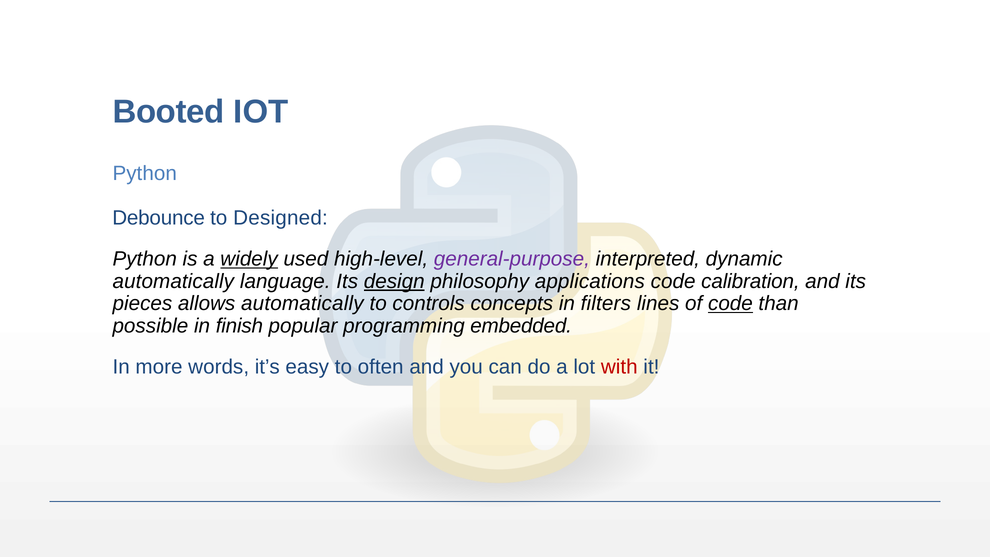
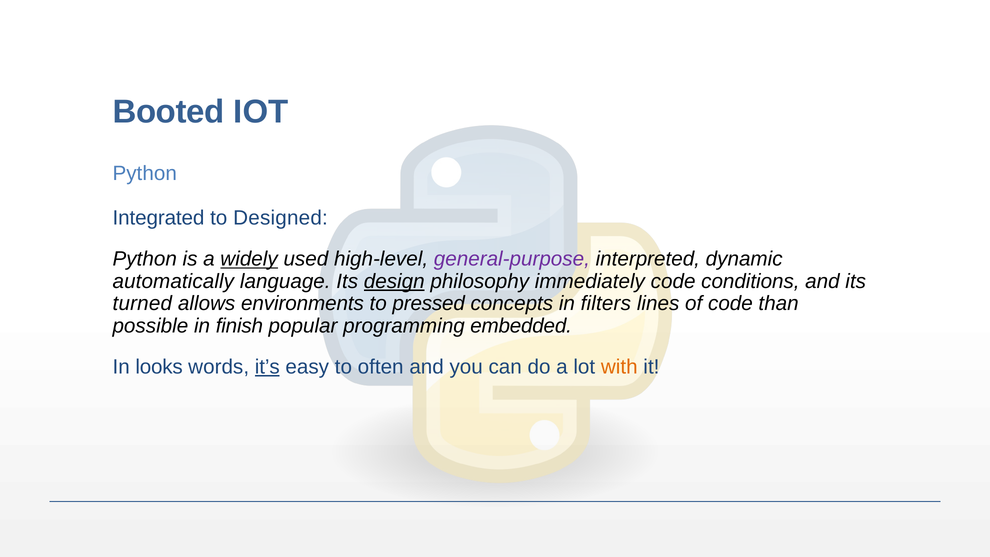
Debounce: Debounce -> Integrated
applications: applications -> immediately
calibration: calibration -> conditions
pieces: pieces -> turned
allows automatically: automatically -> environments
controls: controls -> pressed
code at (730, 304) underline: present -> none
more: more -> looks
it’s underline: none -> present
with colour: red -> orange
